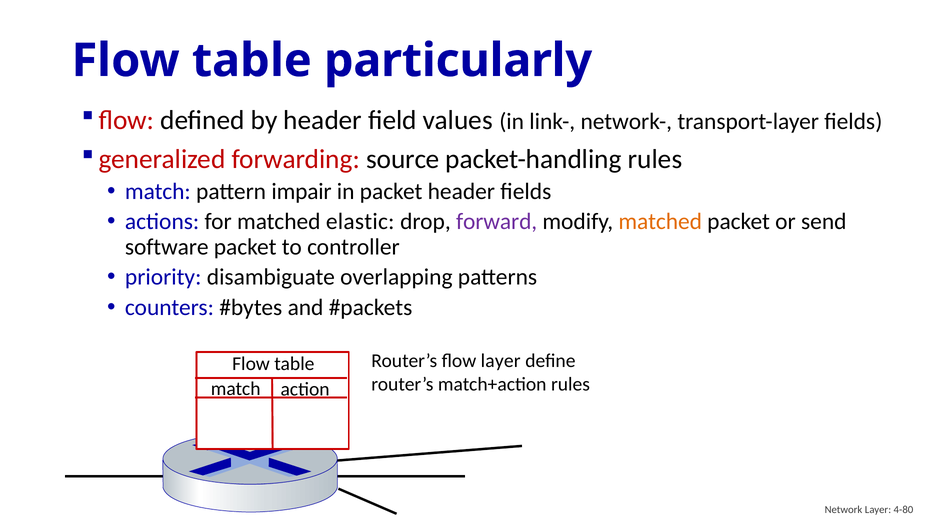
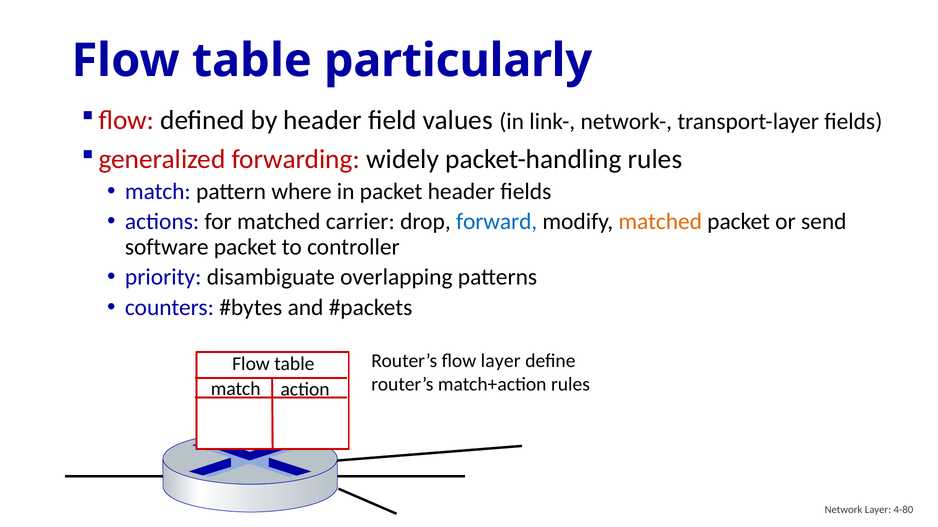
source: source -> widely
impair: impair -> where
elastic: elastic -> carrier
forward colour: purple -> blue
